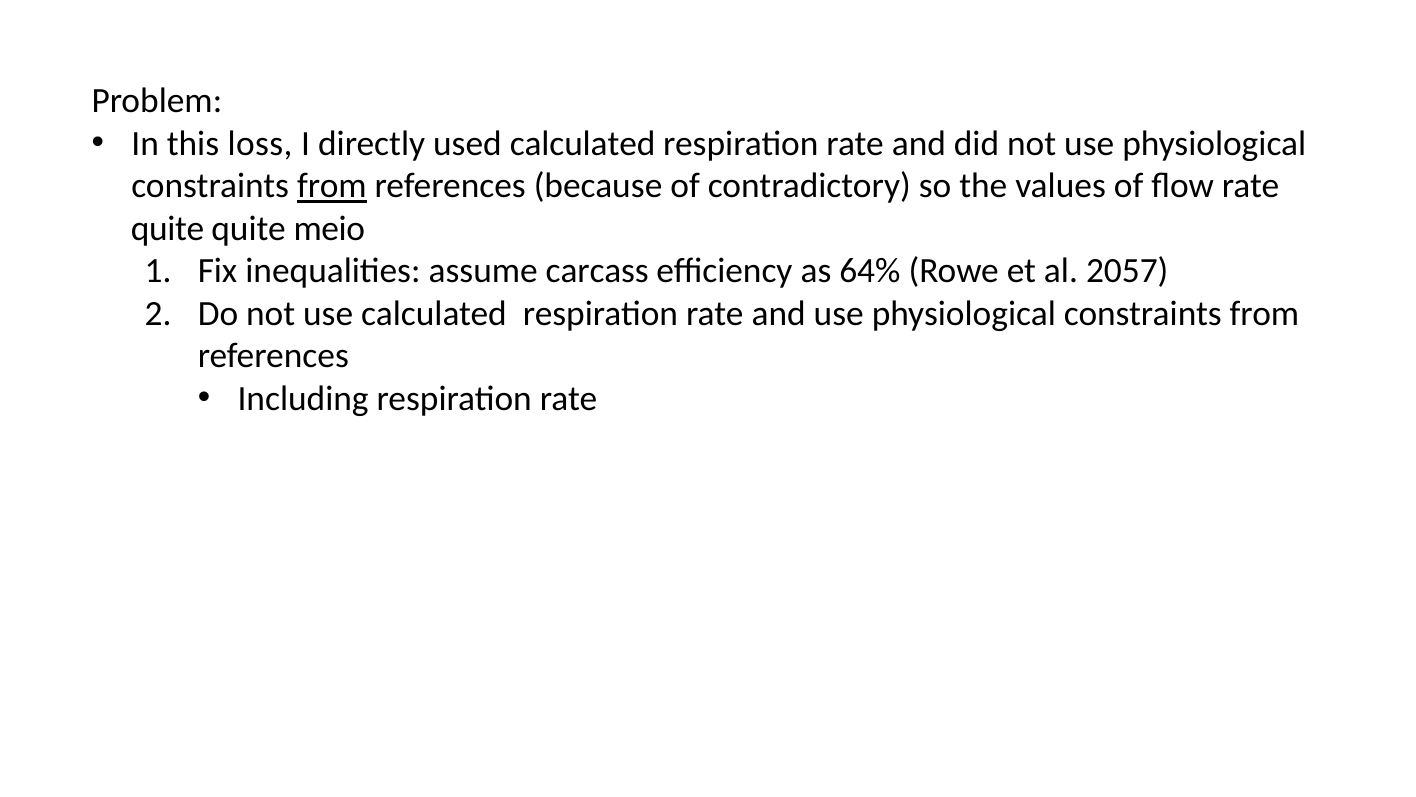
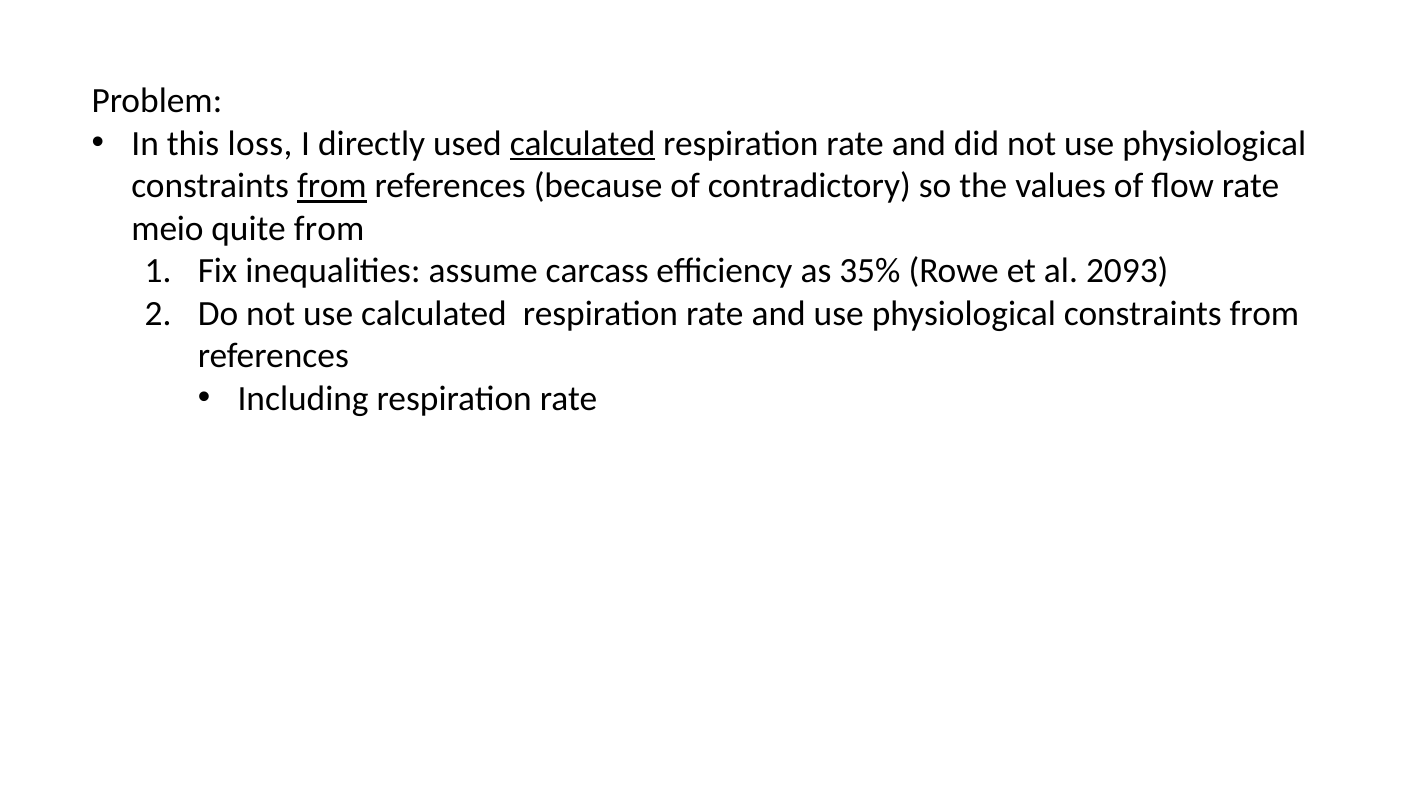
calculated at (583, 144) underline: none -> present
quite at (168, 229): quite -> meio
quite meio: meio -> from
64%: 64% -> 35%
2057: 2057 -> 2093
